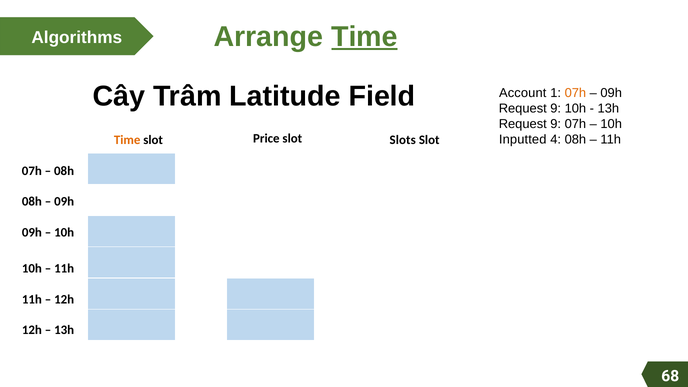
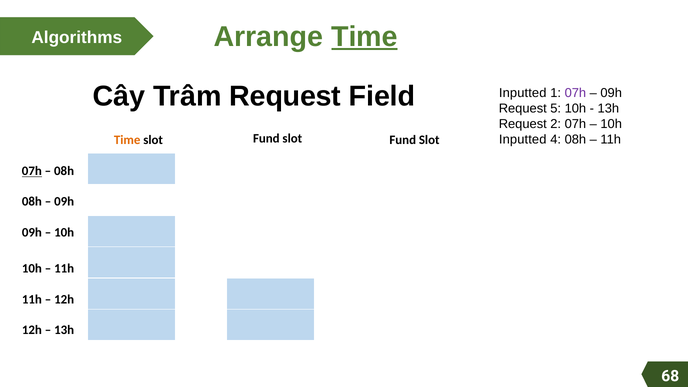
Trâm Latitude: Latitude -> Request
Account at (523, 93): Account -> Inputted
07h at (575, 93) colour: orange -> purple
9 at (556, 109): 9 -> 5
9 at (556, 124): 9 -> 2
Price at (266, 138): Price -> Fund
Slots at (403, 140): Slots -> Fund
07h at (32, 171) underline: none -> present
